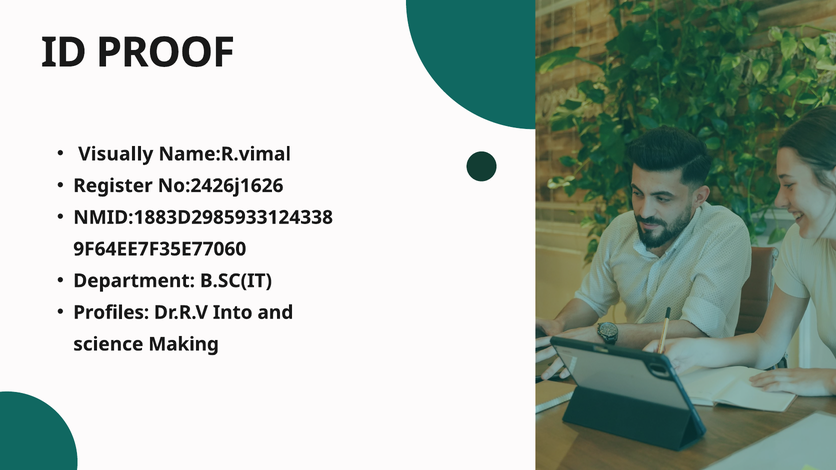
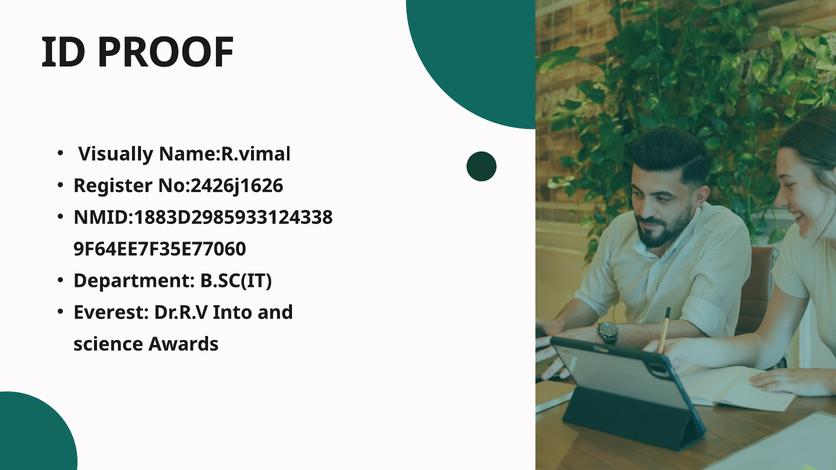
Profiles: Profiles -> Everest
Making: Making -> Awards
